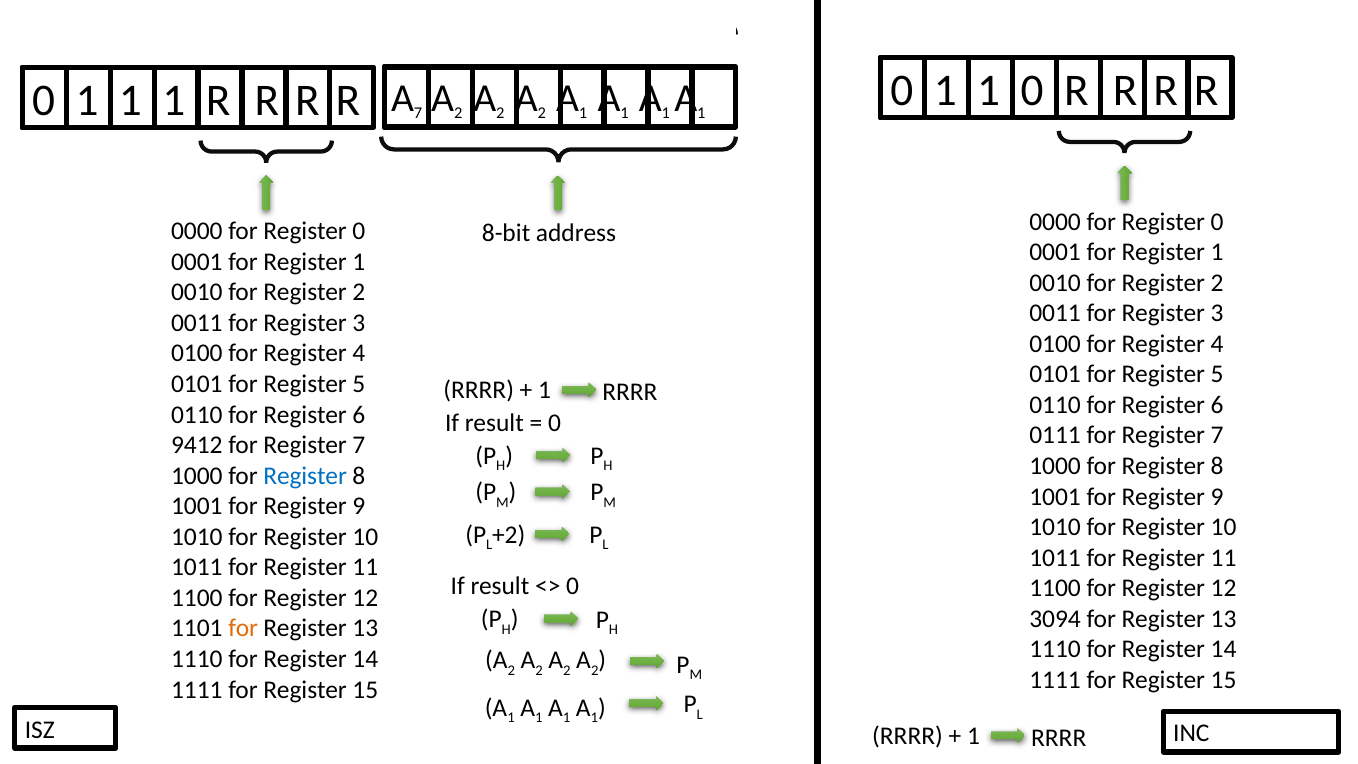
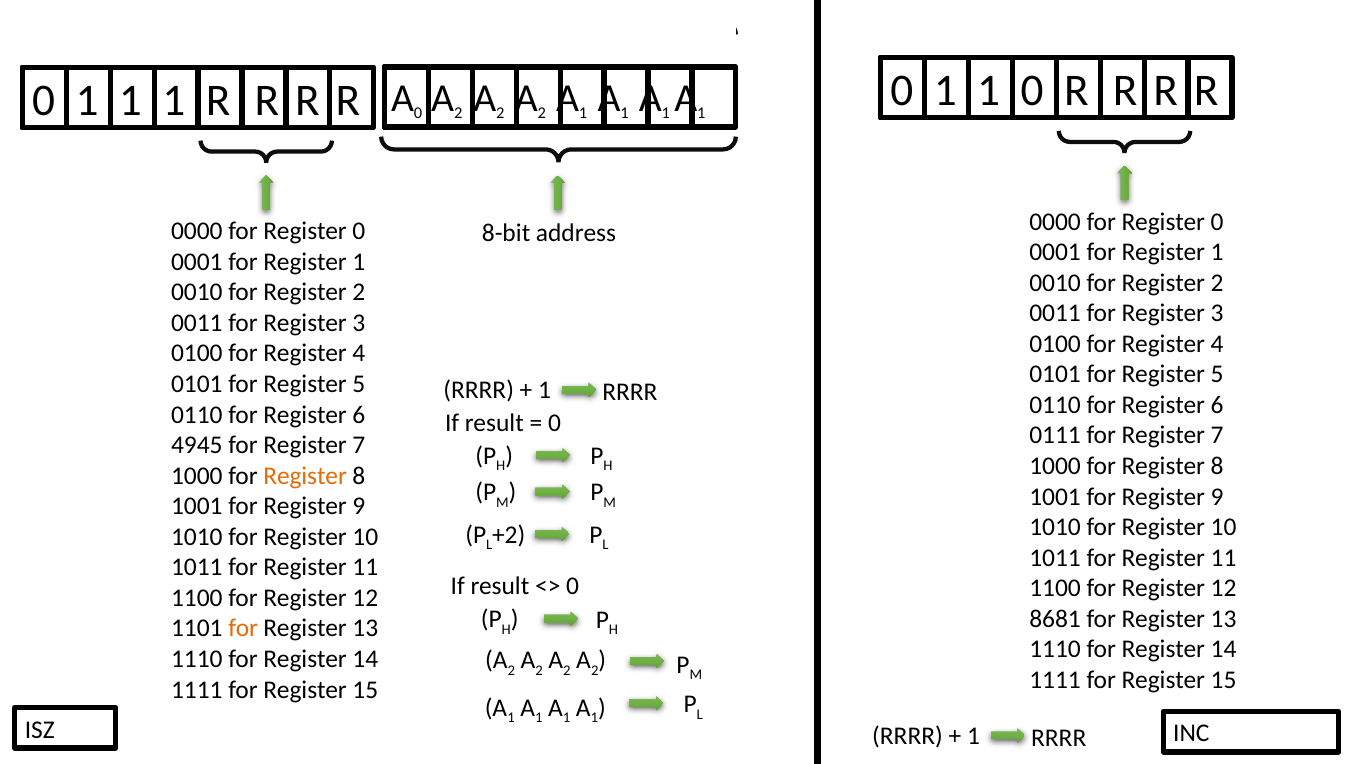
7 at (418, 113): 7 -> 0
9412: 9412 -> 4945
Register at (305, 476) colour: blue -> orange
3094: 3094 -> 8681
